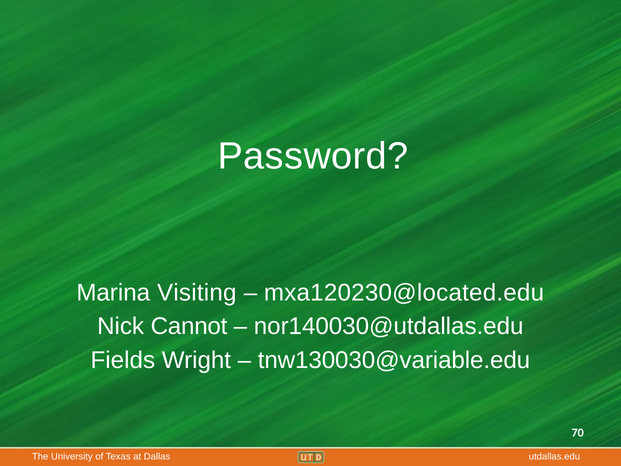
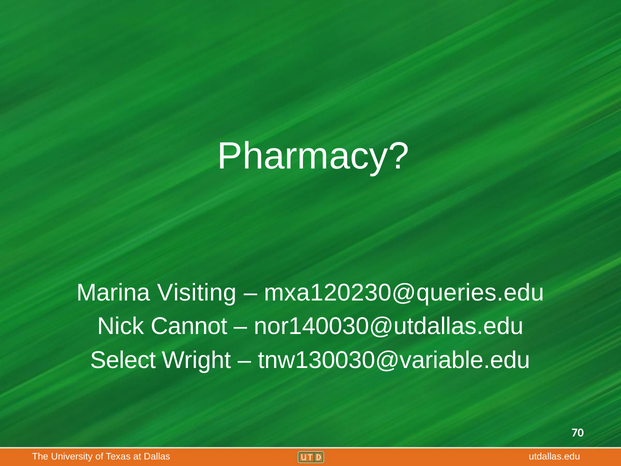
Password: Password -> Pharmacy
mxa120230@located.edu: mxa120230@located.edu -> mxa120230@queries.edu
Fields: Fields -> Select
